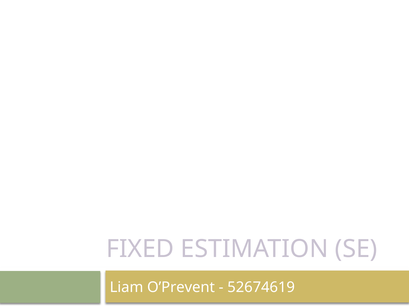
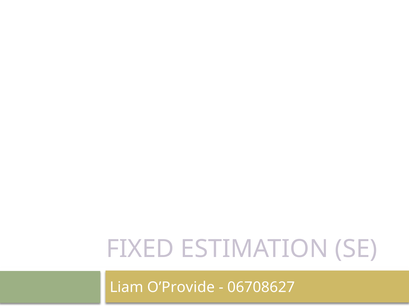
O’Prevent: O’Prevent -> O’Provide
52674619: 52674619 -> 06708627
